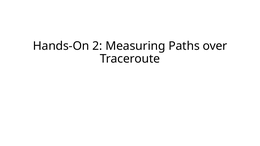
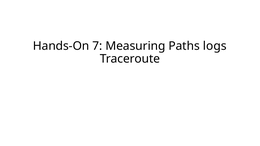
2: 2 -> 7
over: over -> logs
